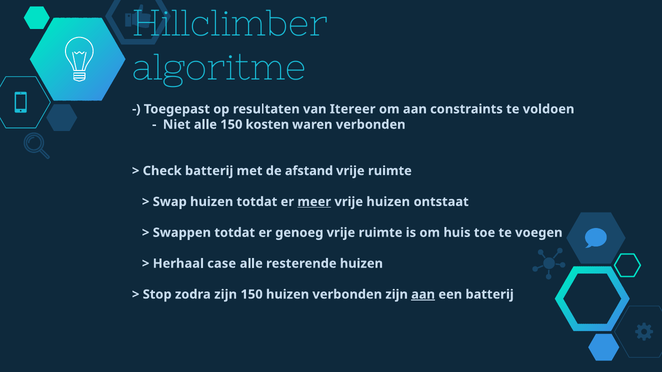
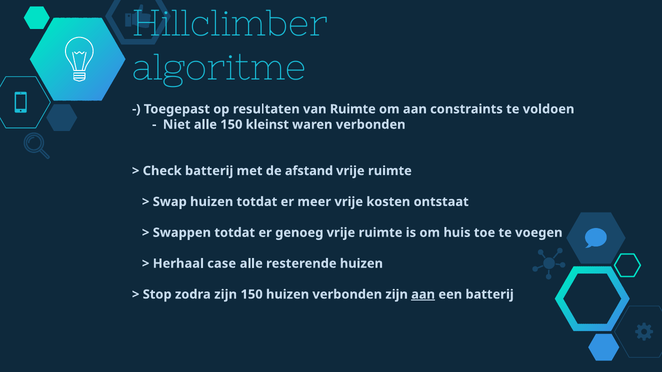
van Itereer: Itereer -> Ruimte
kosten: kosten -> kleinst
meer underline: present -> none
vrije huizen: huizen -> kosten
